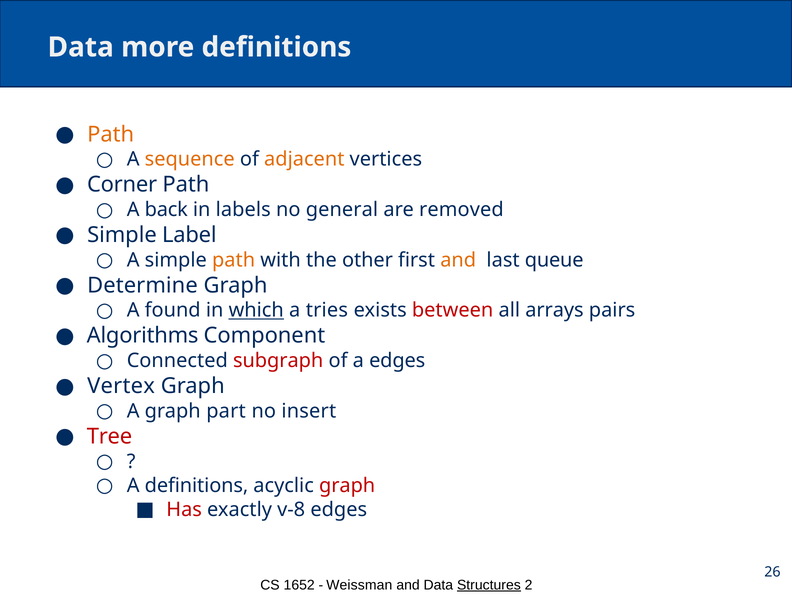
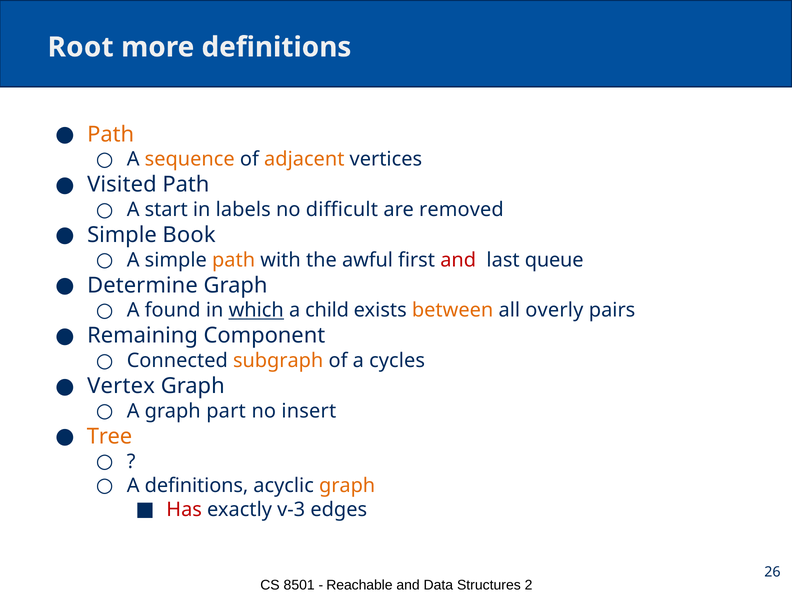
Data at (81, 47): Data -> Root
Corner: Corner -> Visited
back: back -> start
general: general -> difficult
Label: Label -> Book
other: other -> awful
and at (458, 260) colour: orange -> red
tries: tries -> child
between colour: red -> orange
arrays: arrays -> overly
Algorithms: Algorithms -> Remaining
subgraph colour: red -> orange
a edges: edges -> cycles
Tree colour: red -> orange
graph at (347, 485) colour: red -> orange
v-8: v-8 -> v-3
1652: 1652 -> 8501
Weissman: Weissman -> Reachable
Structures underline: present -> none
